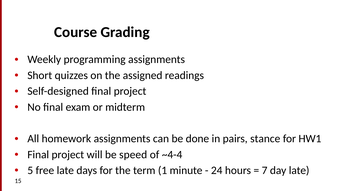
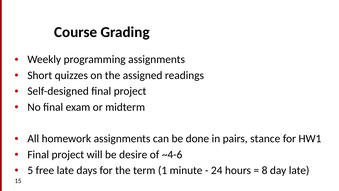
speed: speed -> desire
~4-4: ~4-4 -> ~4-6
7: 7 -> 8
